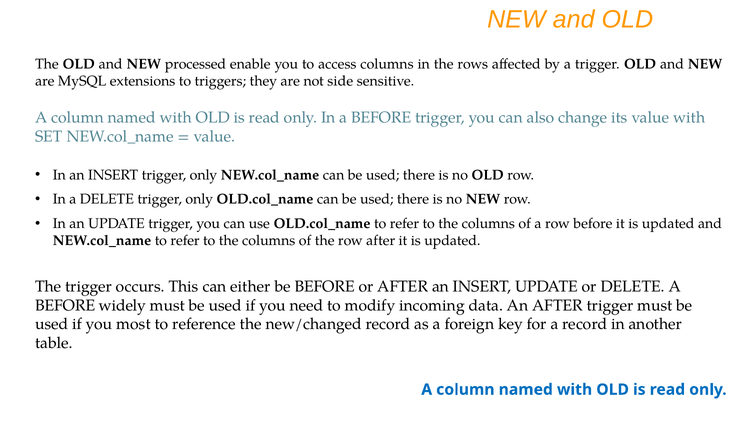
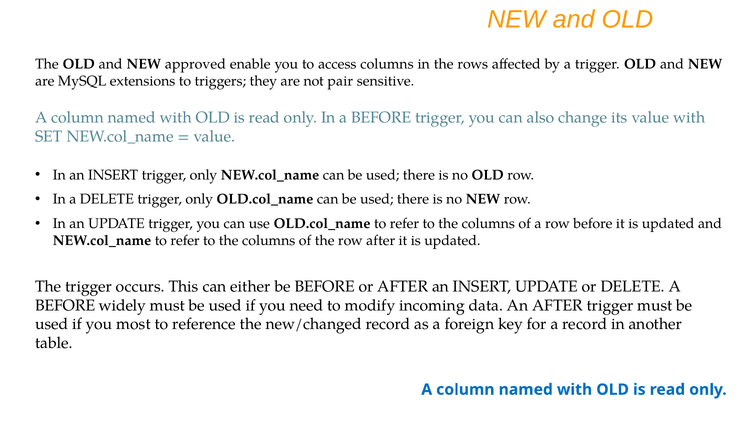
processed: processed -> approved
side: side -> pair
